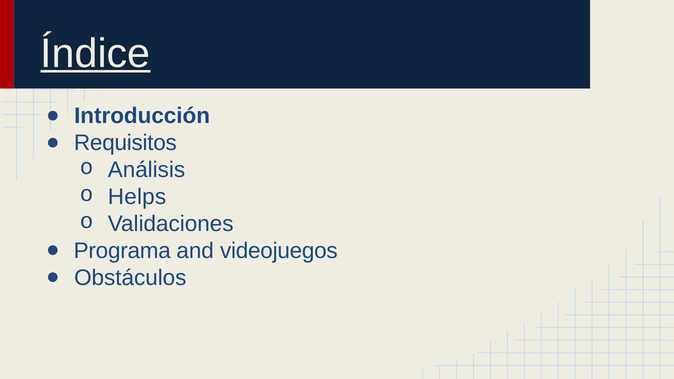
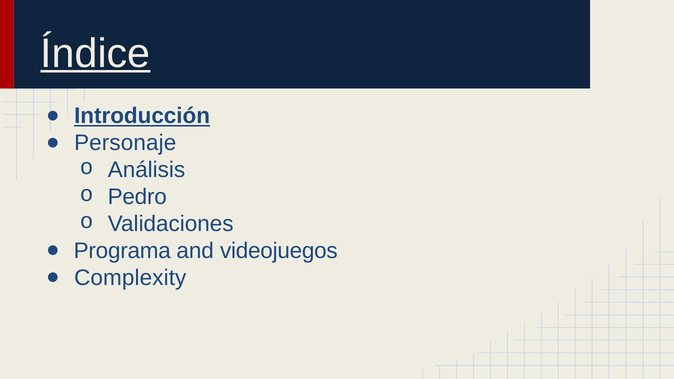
Introducción underline: none -> present
Requisitos: Requisitos -> Personaje
Helps: Helps -> Pedro
Obstáculos: Obstáculos -> Complexity
